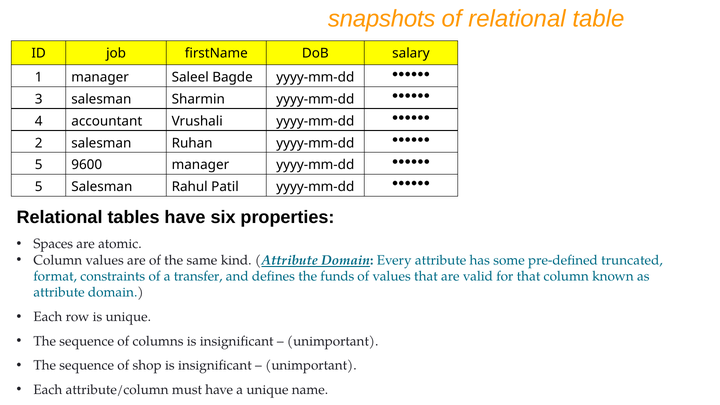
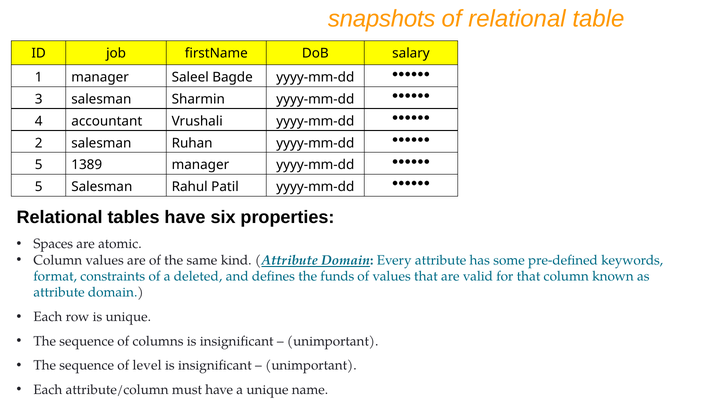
9600: 9600 -> 1389
truncated: truncated -> keywords
transfer: transfer -> deleted
shop: shop -> level
